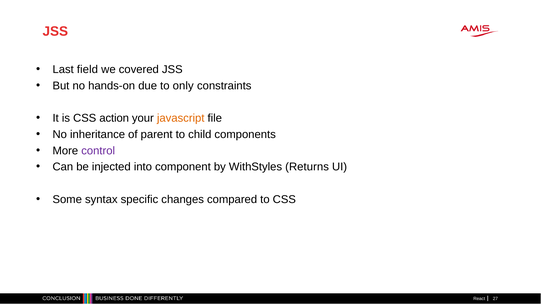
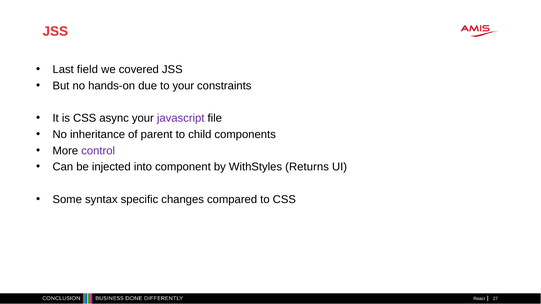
to only: only -> your
action: action -> async
javascript colour: orange -> purple
